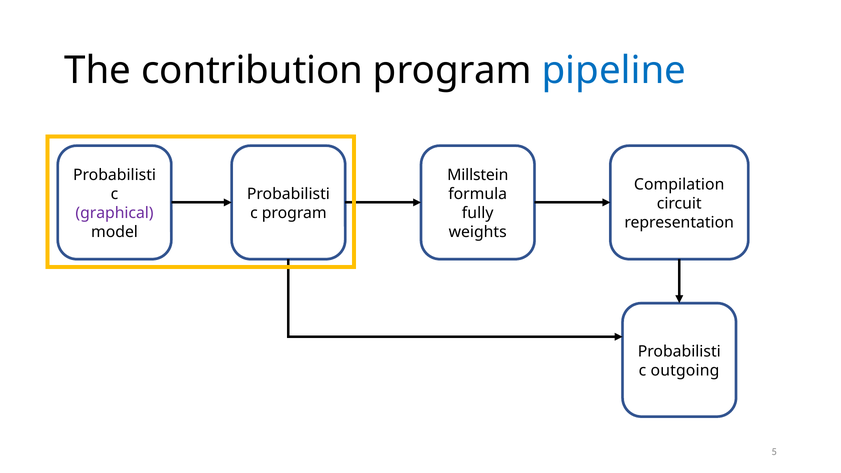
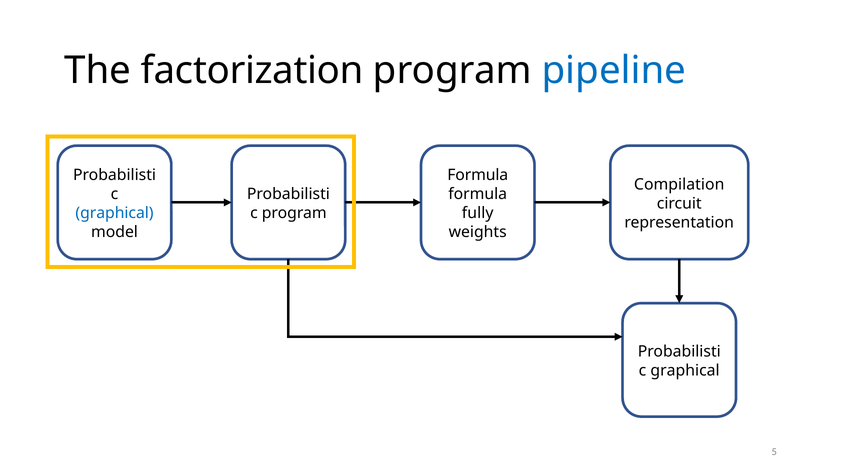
contribution: contribution -> factorization
Millstein at (478, 175): Millstein -> Formula
graphical at (115, 213) colour: purple -> blue
outgoing at (685, 370): outgoing -> graphical
